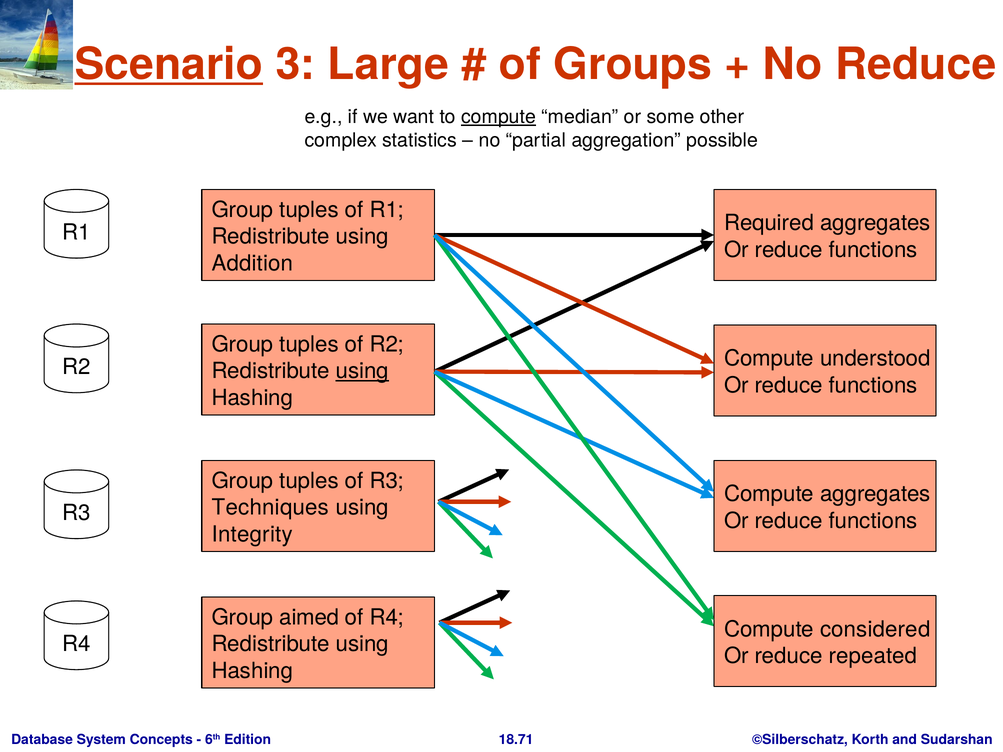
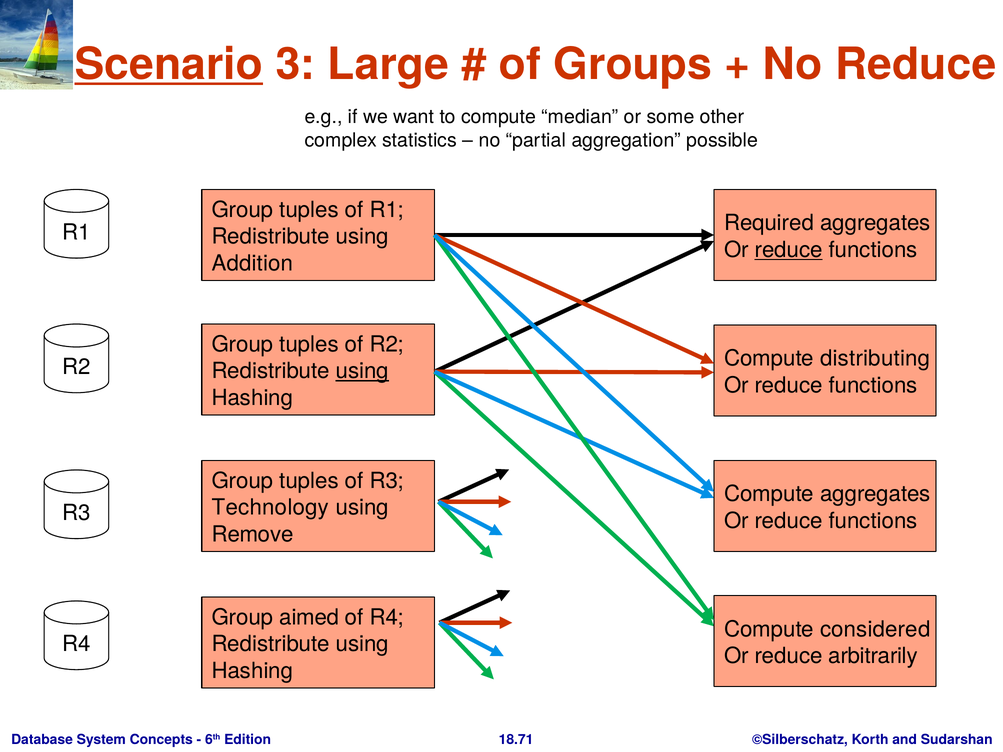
compute at (499, 117) underline: present -> none
reduce at (789, 250) underline: none -> present
understood: understood -> distributing
Techniques: Techniques -> Technology
Integrity: Integrity -> Remove
repeated: repeated -> arbitrarily
